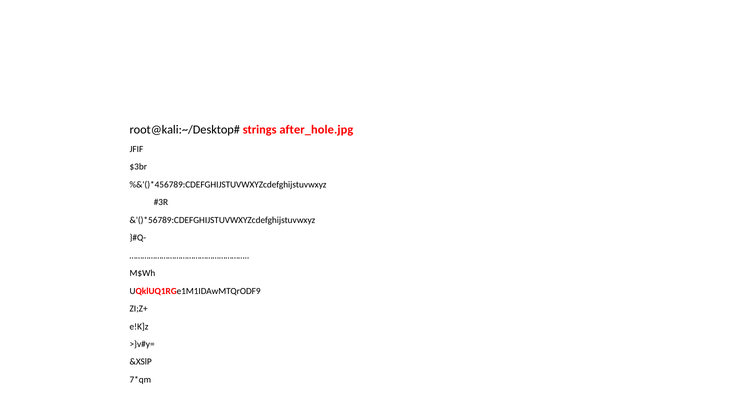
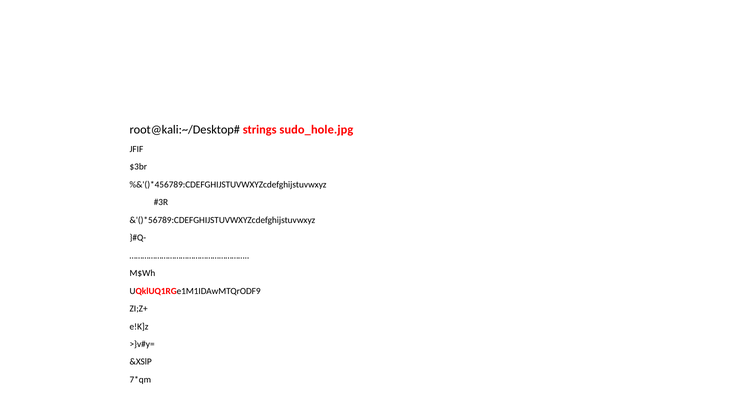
after_hole.jpg: after_hole.jpg -> sudo_hole.jpg
